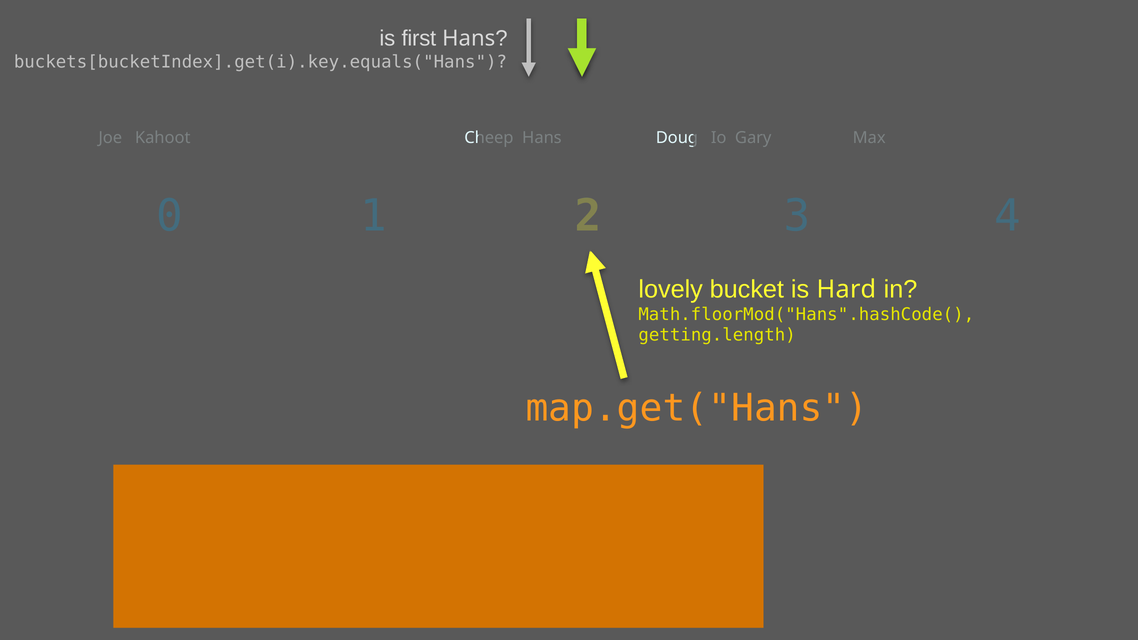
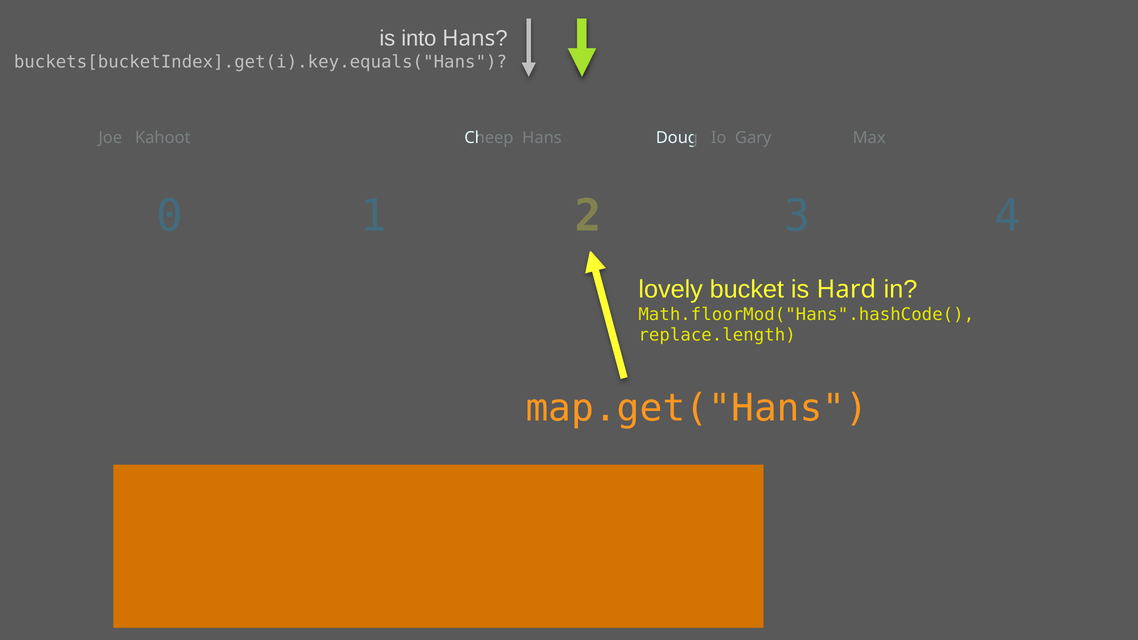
first: first -> into
getting.length: getting.length -> replace.length
